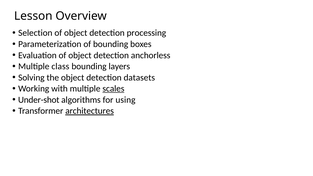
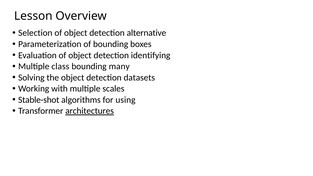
processing: processing -> alternative
anchorless: anchorless -> identifying
layers: layers -> many
scales underline: present -> none
Under-shot: Under-shot -> Stable-shot
